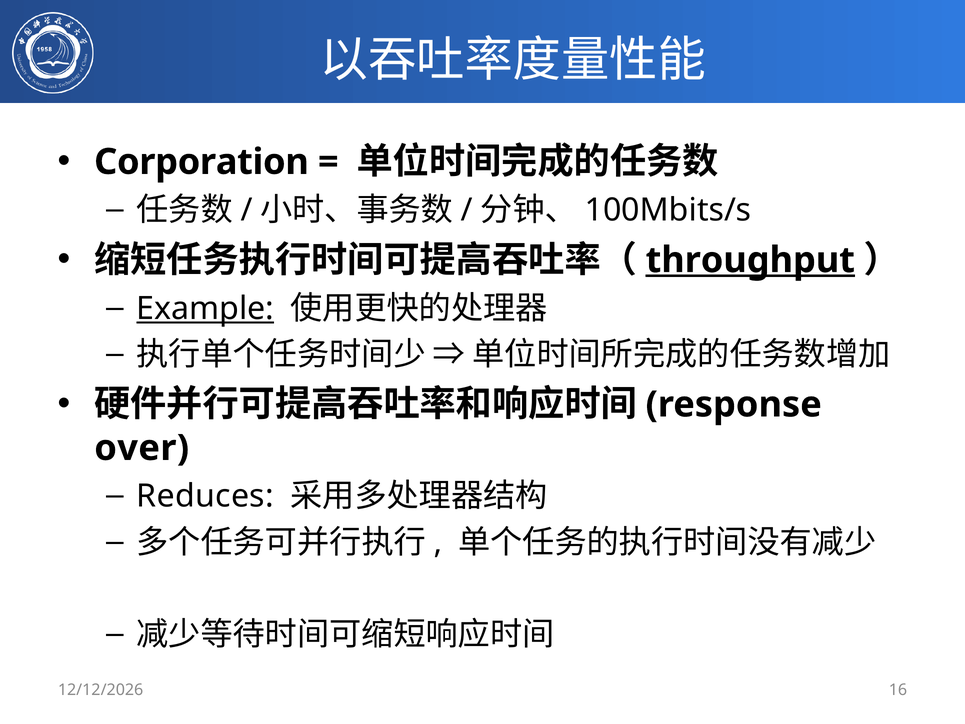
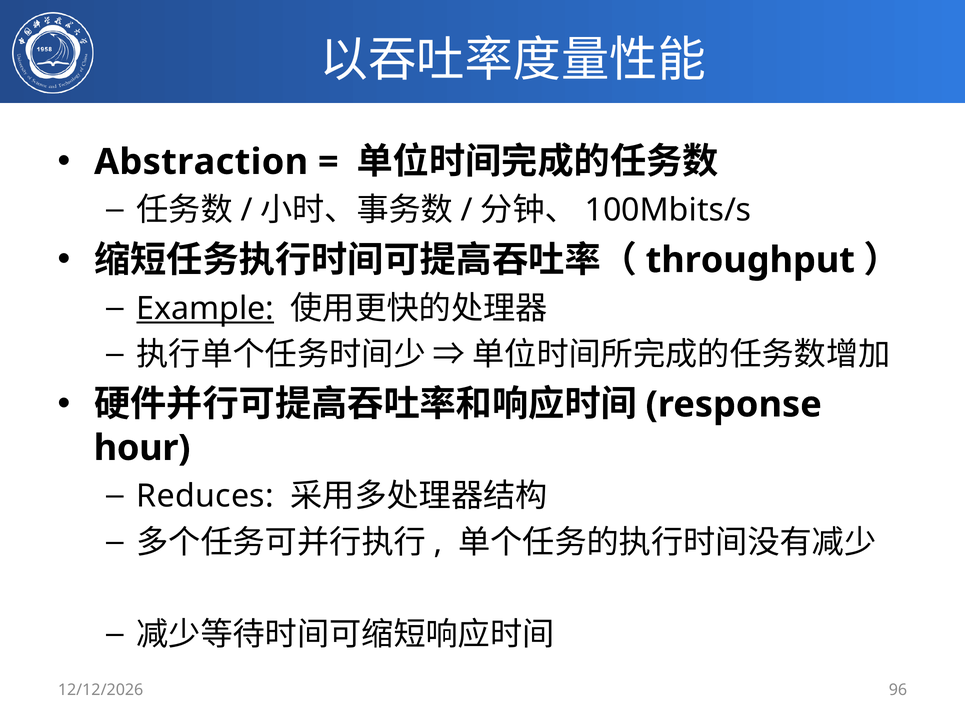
Corporation: Corporation -> Abstraction
throughput underline: present -> none
over: over -> hour
16: 16 -> 96
